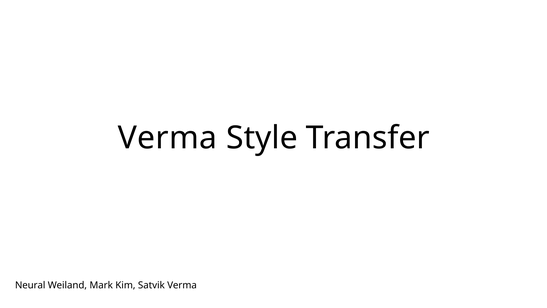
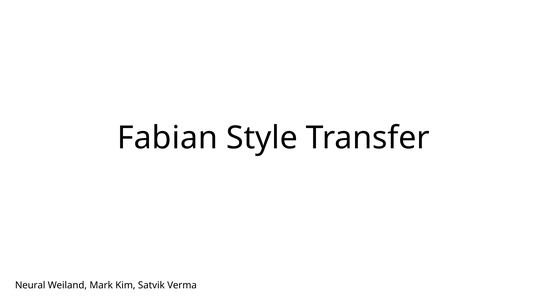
Verma at (167, 138): Verma -> Fabian
